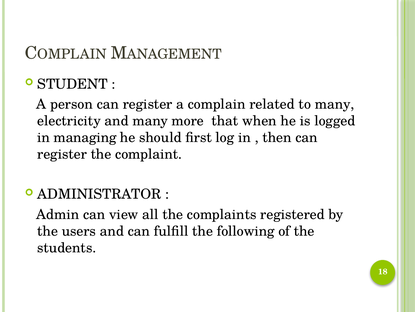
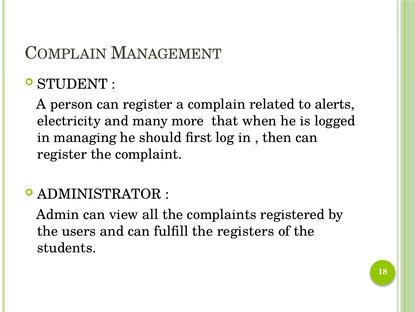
to many: many -> alerts
following: following -> registers
